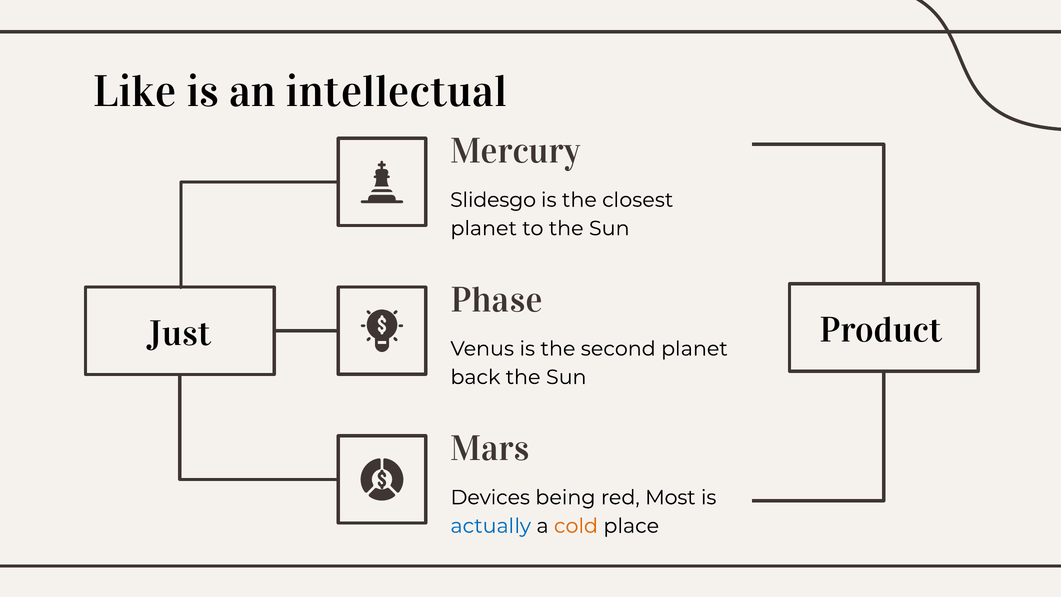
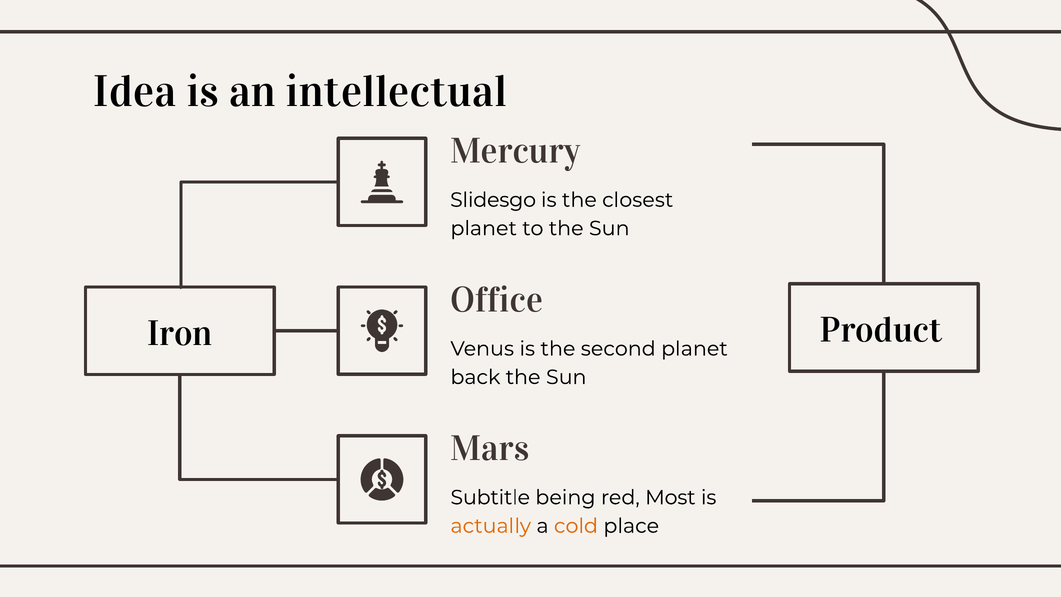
Like: Like -> Idea
Phase: Phase -> Office
Just: Just -> Iron
Devices: Devices -> Subtitle
actually colour: blue -> orange
